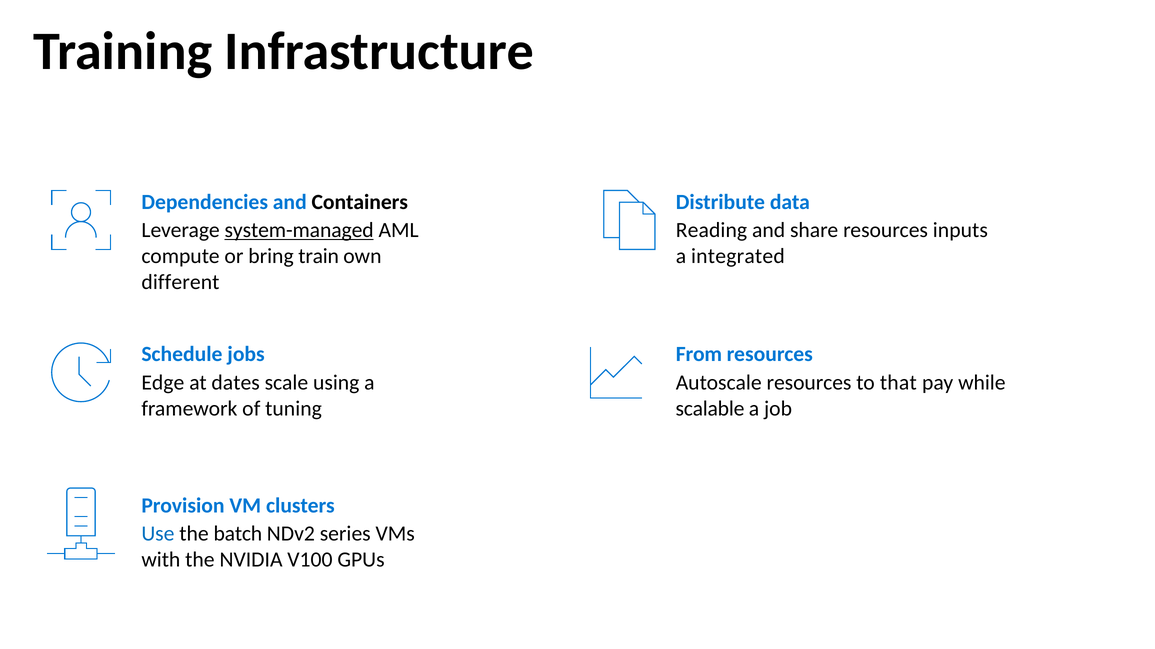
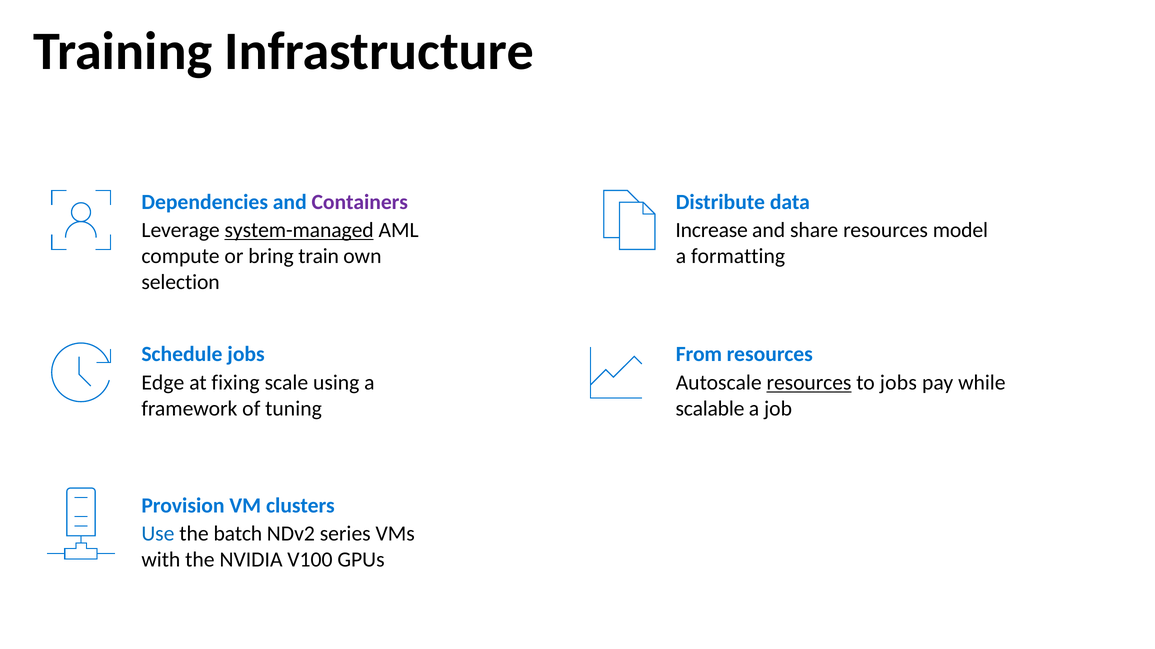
Containers colour: black -> purple
Reading: Reading -> Increase
inputs: inputs -> model
integrated: integrated -> formatting
different: different -> selection
dates: dates -> fixing
resources at (809, 383) underline: none -> present
to that: that -> jobs
